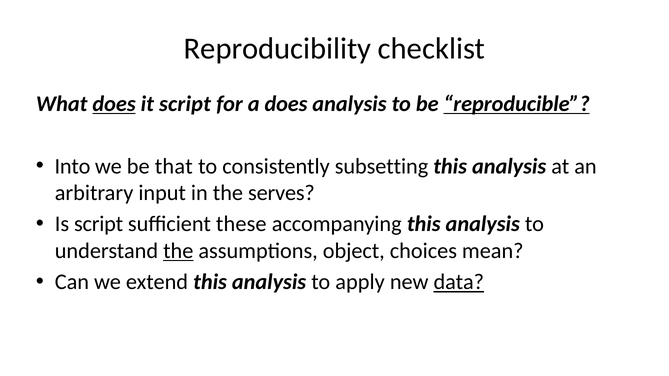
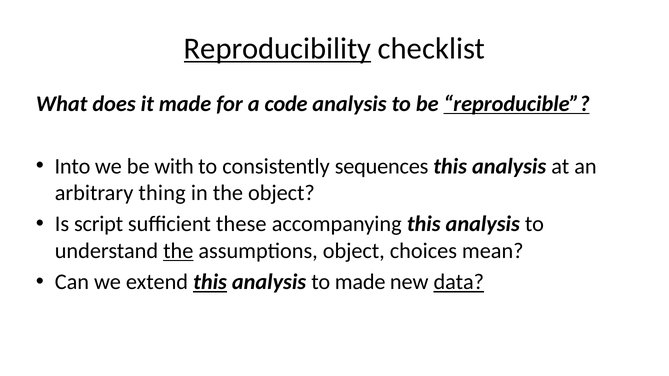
Reproducibility underline: none -> present
does at (114, 104) underline: present -> none
it script: script -> made
a does: does -> code
that: that -> with
subsetting: subsetting -> sequences
input: input -> thing
the serves: serves -> object
this at (210, 282) underline: none -> present
to apply: apply -> made
